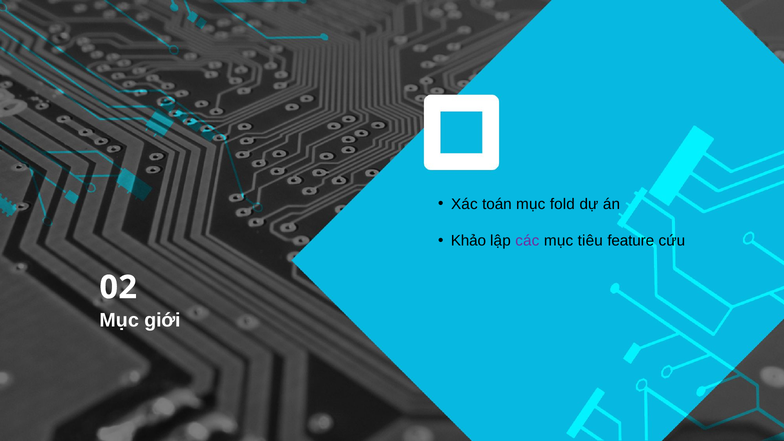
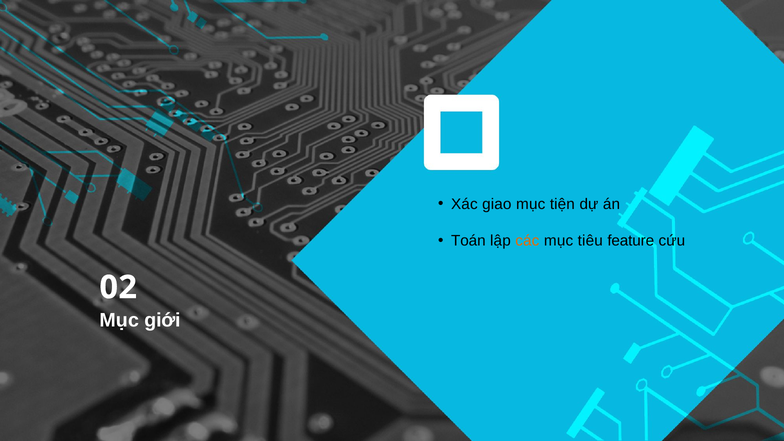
toán: toán -> giao
fold: fold -> tiện
Khảo: Khảo -> Toán
các colour: purple -> orange
